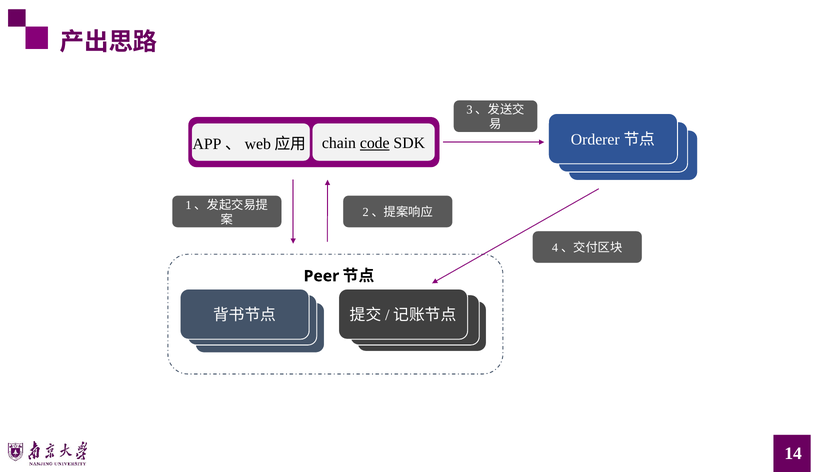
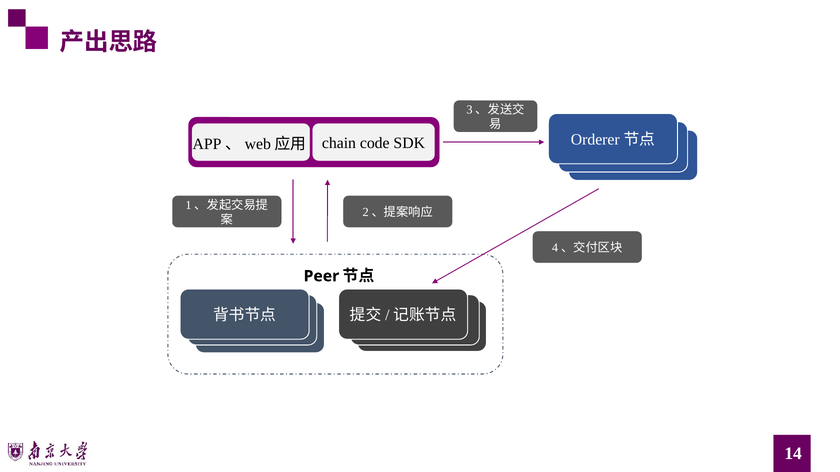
code underline: present -> none
